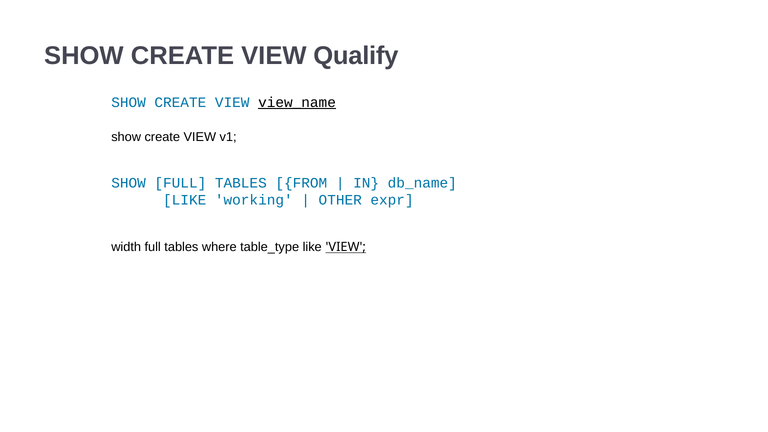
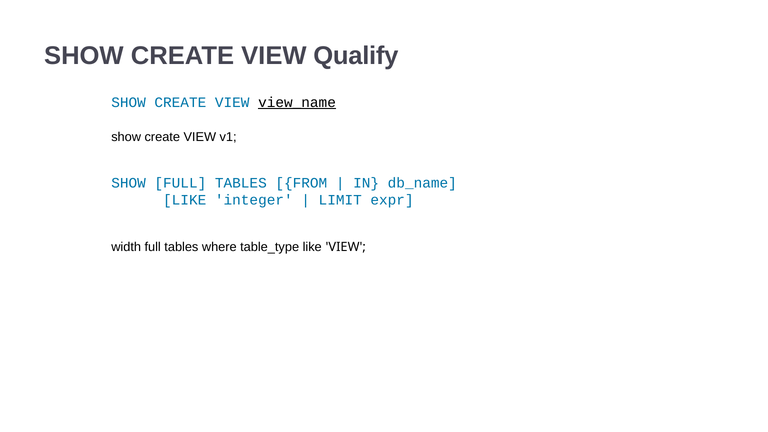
working: working -> integer
OTHER: OTHER -> LIMIT
VIEW at (346, 247) underline: present -> none
